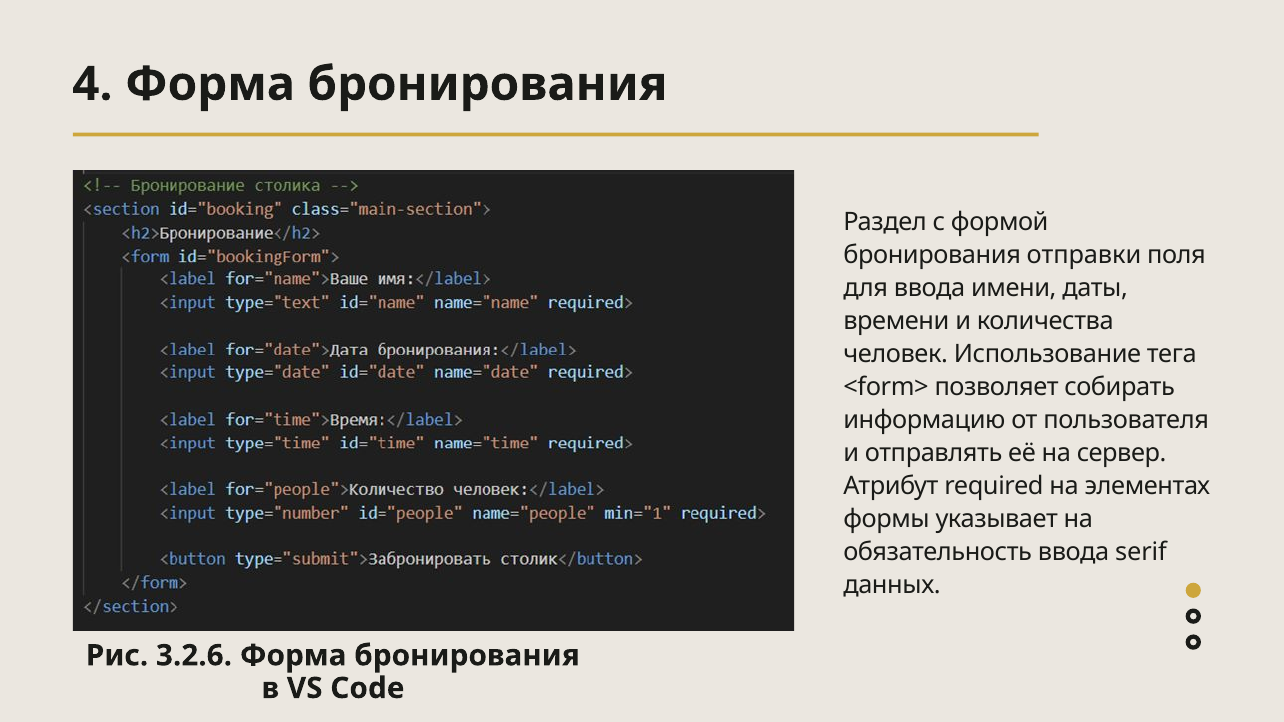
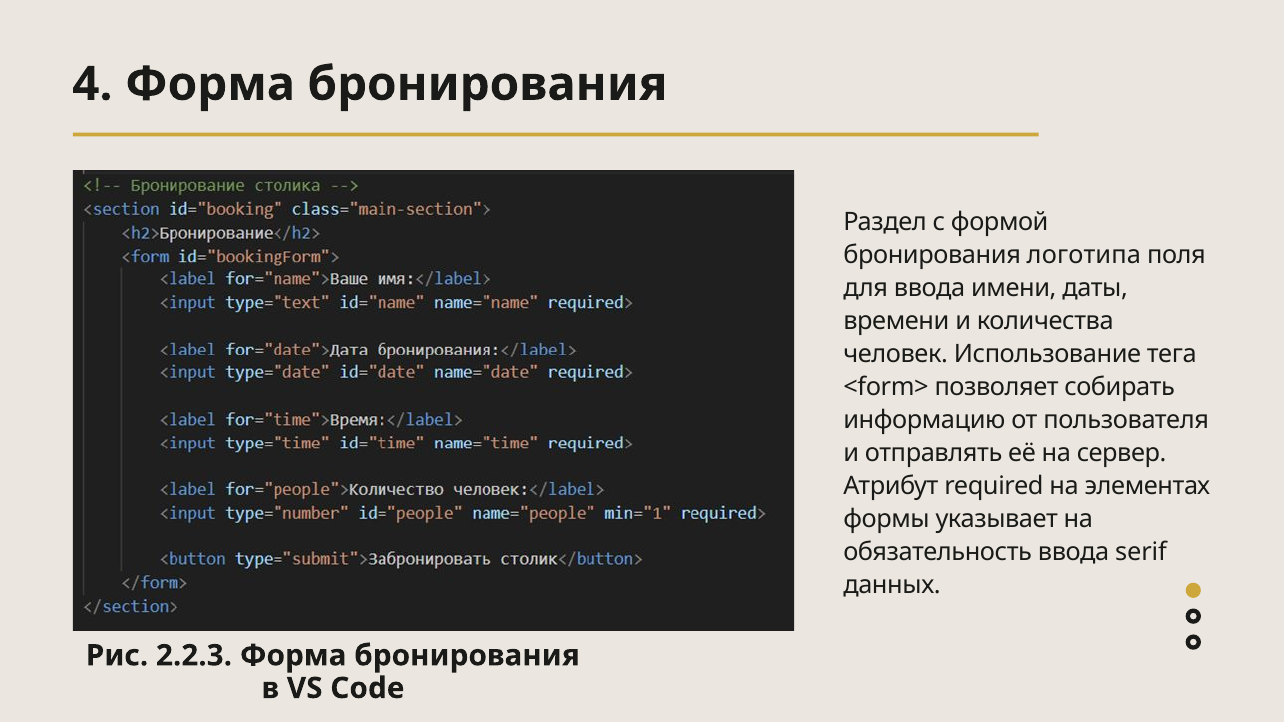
отправки: отправки -> логотипа
3.2.6: 3.2.6 -> 2.2.3
